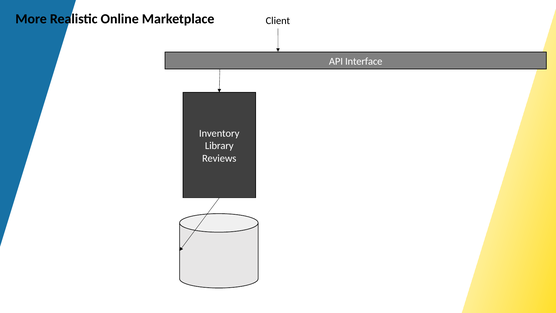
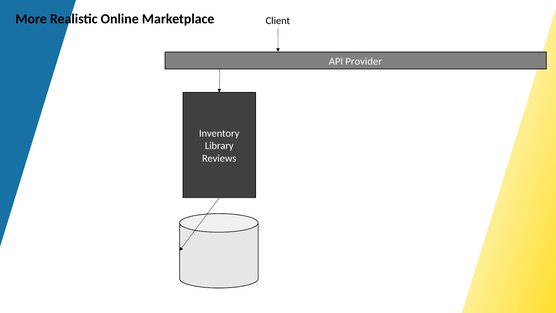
Interface: Interface -> Provider
